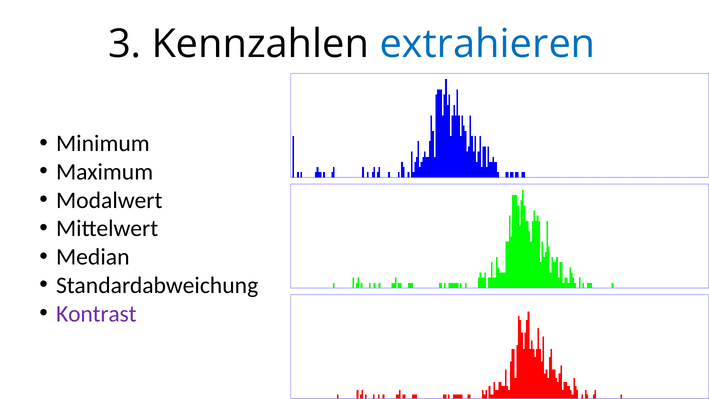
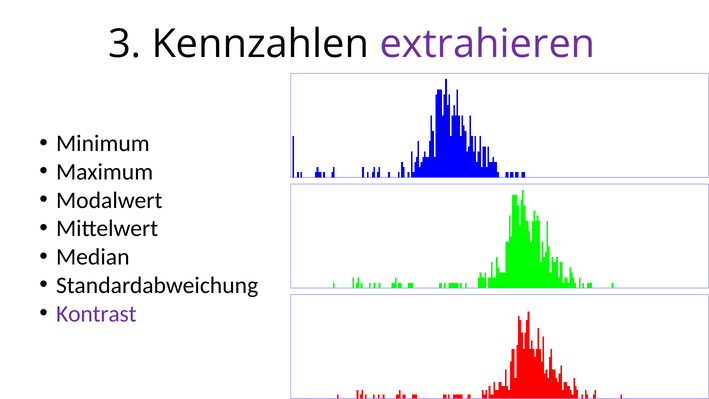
extrahieren colour: blue -> purple
